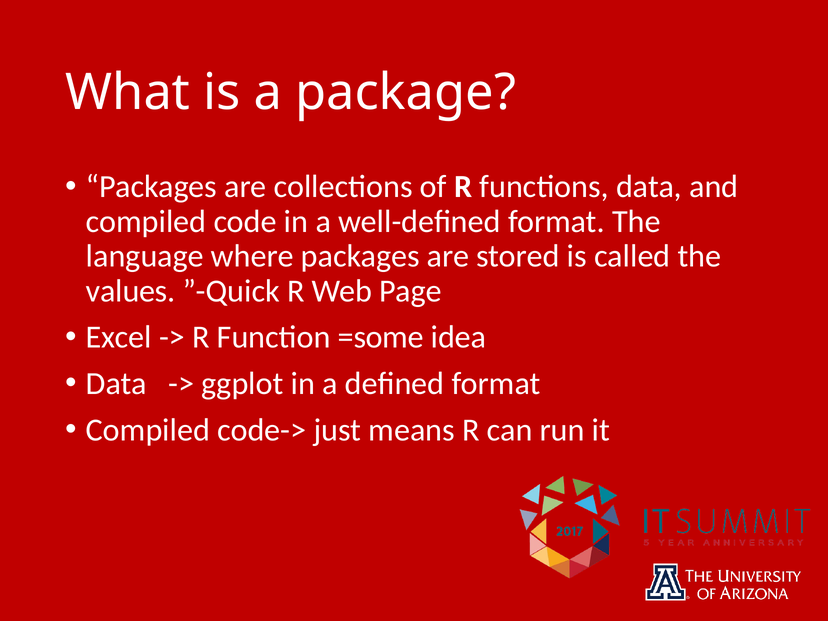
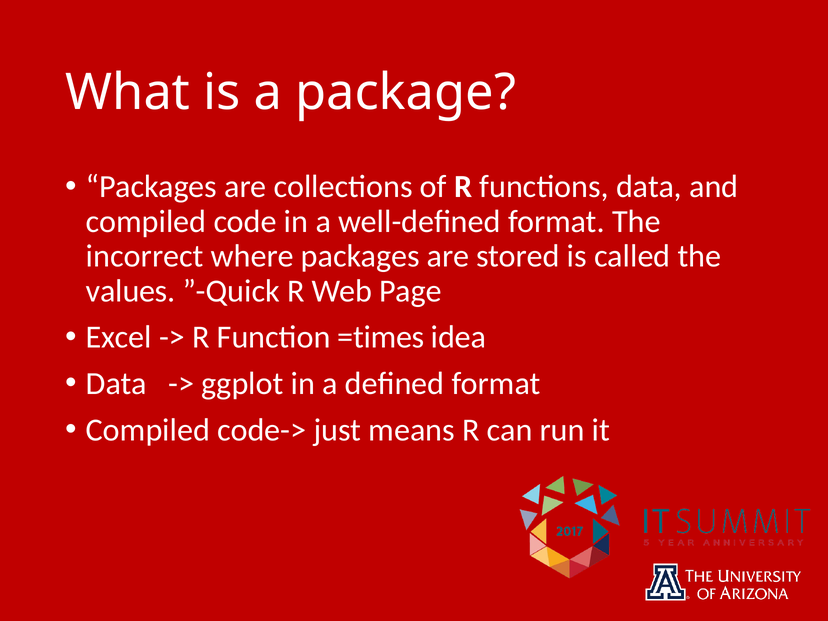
language: language -> incorrect
=some: =some -> =times
